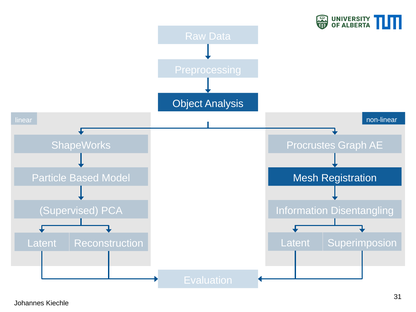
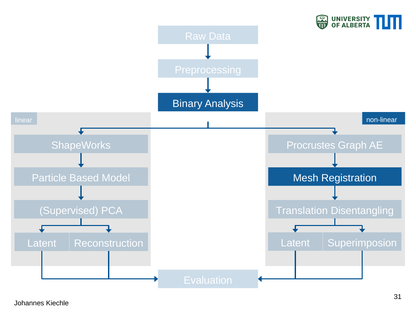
Object: Object -> Binary
Information: Information -> Translation
